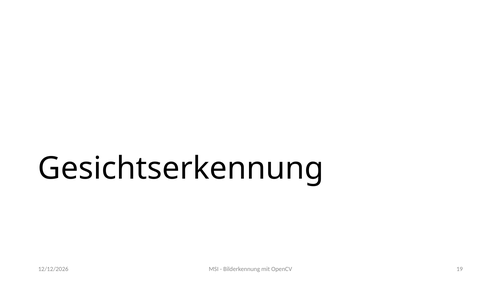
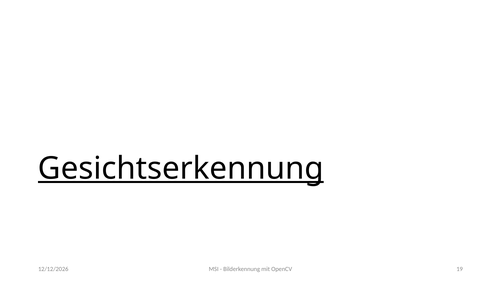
Gesichtserkennung underline: none -> present
